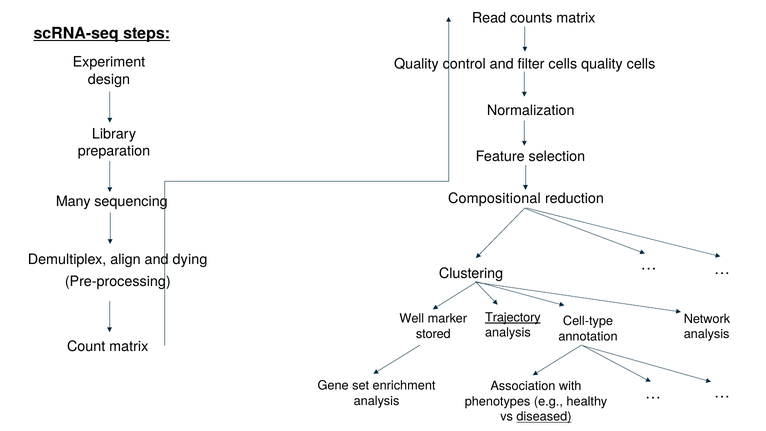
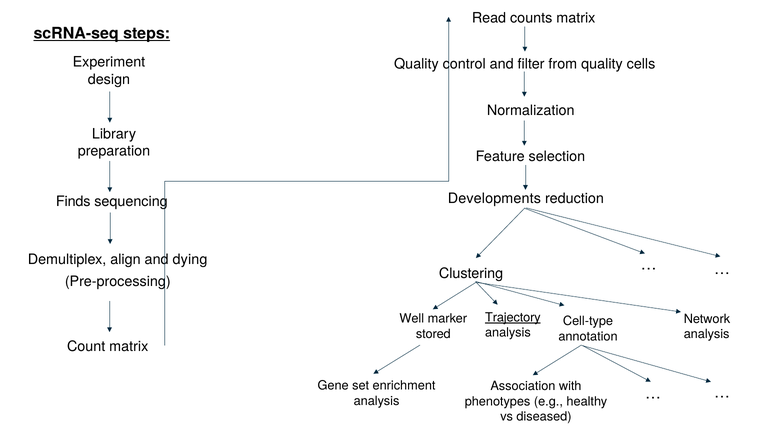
filter cells: cells -> from
Compositional: Compositional -> Developments
Many: Many -> Finds
diseased underline: present -> none
